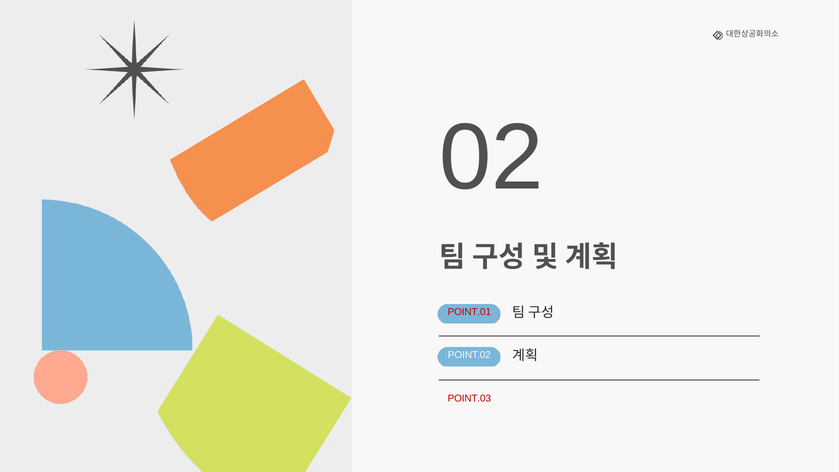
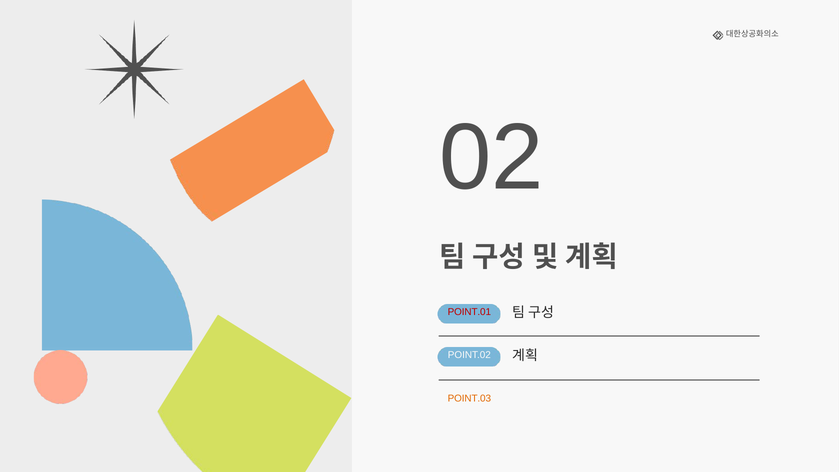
POINT.03 colour: red -> orange
